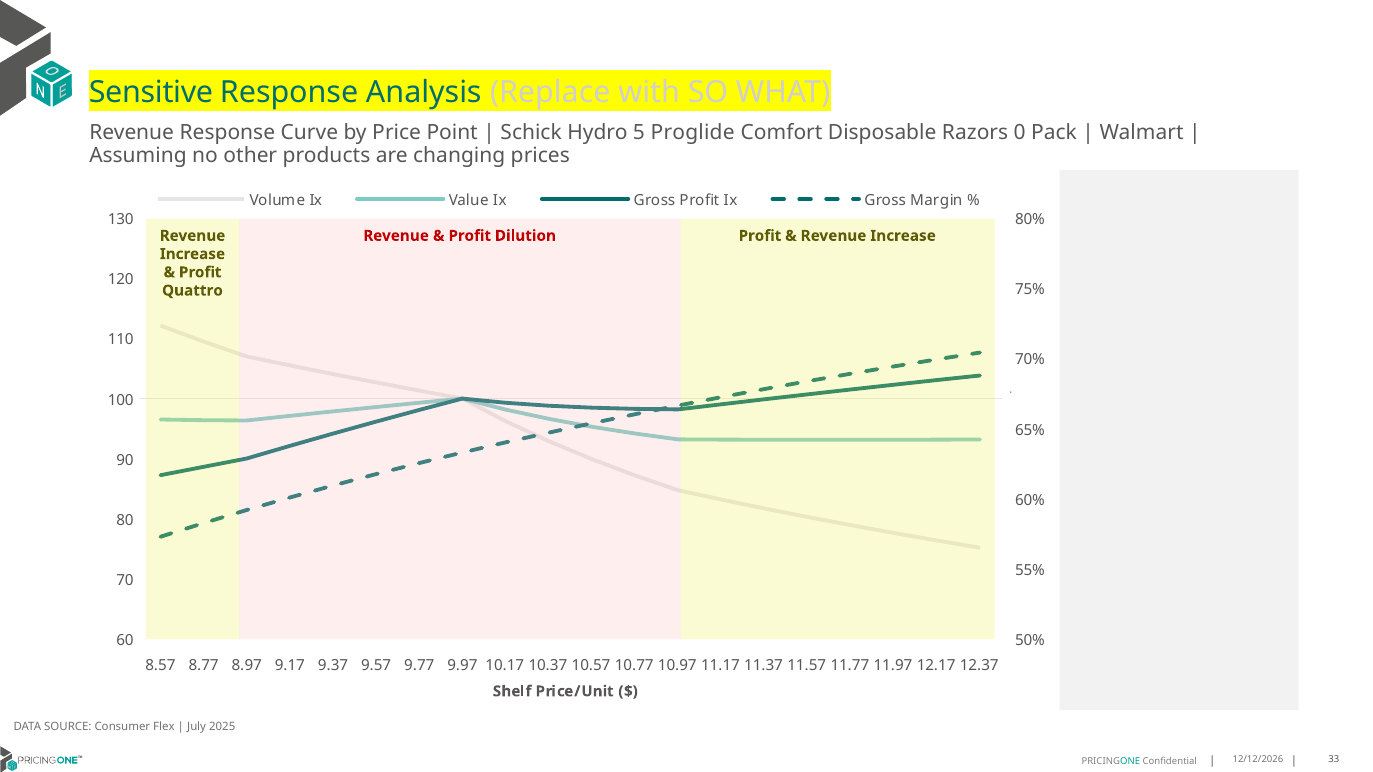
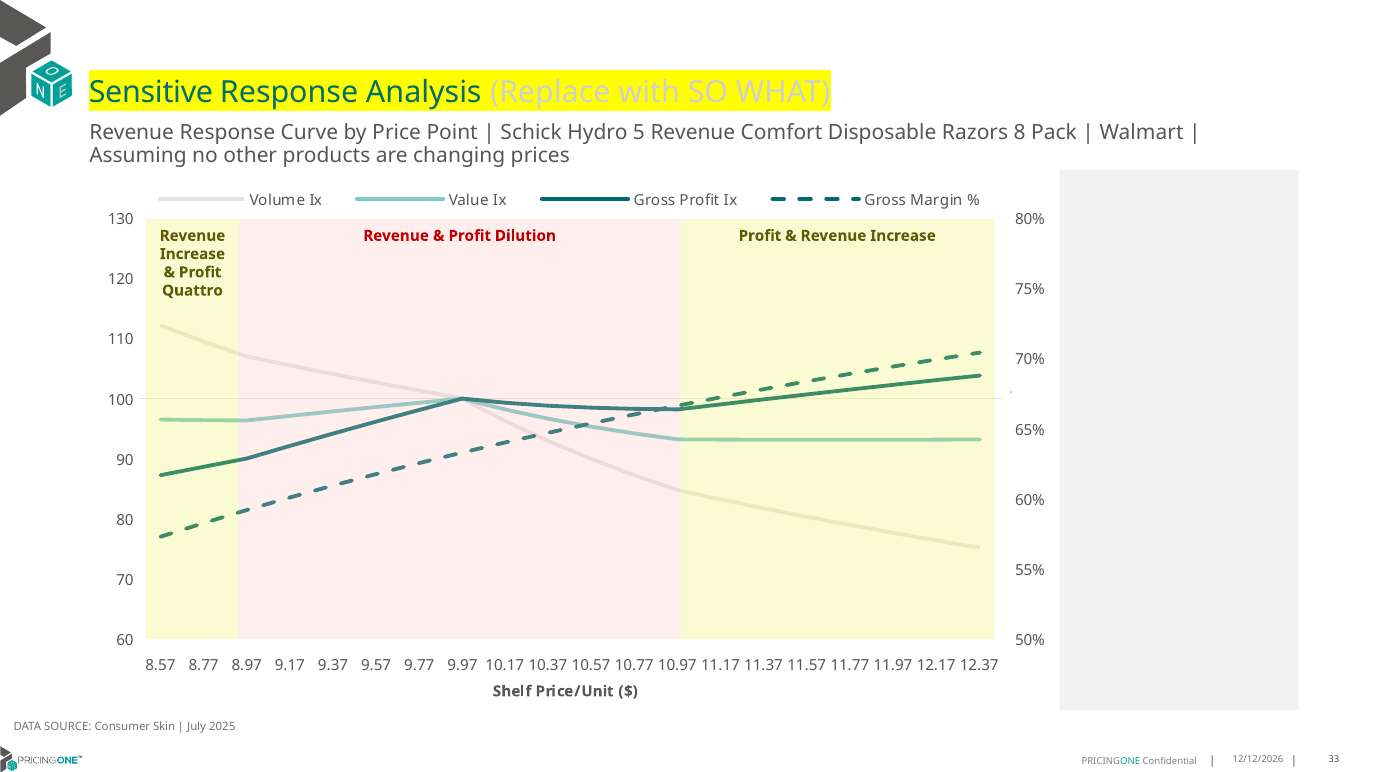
5 Proglide: Proglide -> Revenue
0: 0 -> 8
Flex: Flex -> Skin
